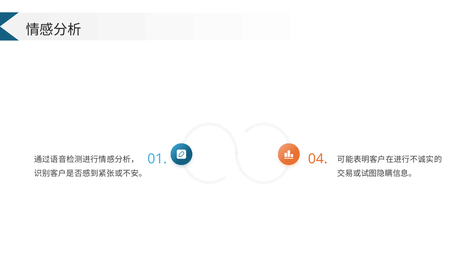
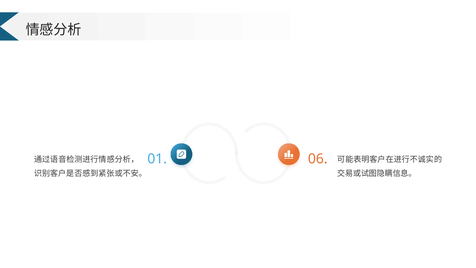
04: 04 -> 06
